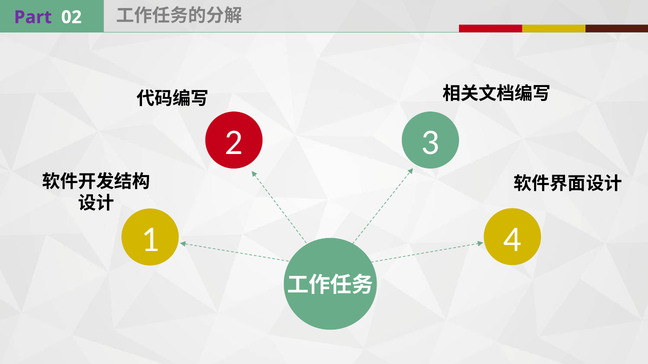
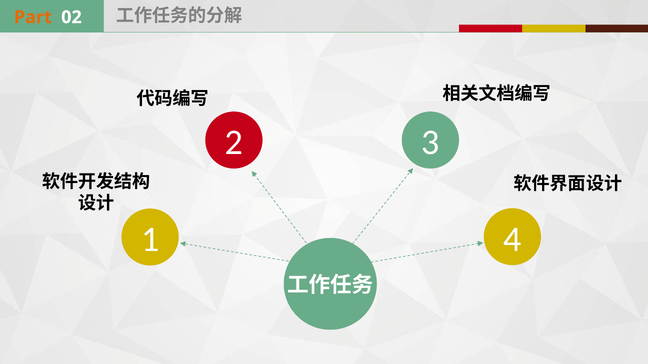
Part colour: purple -> orange
